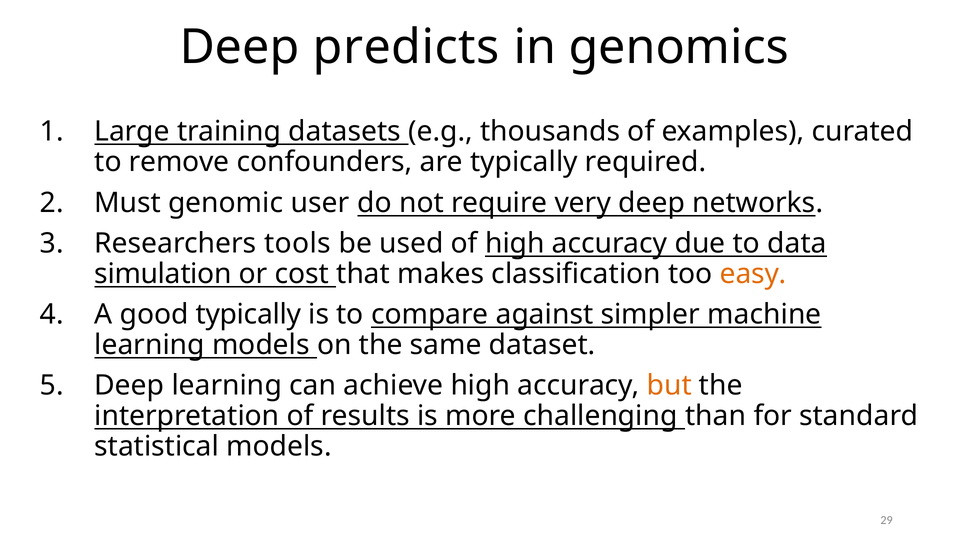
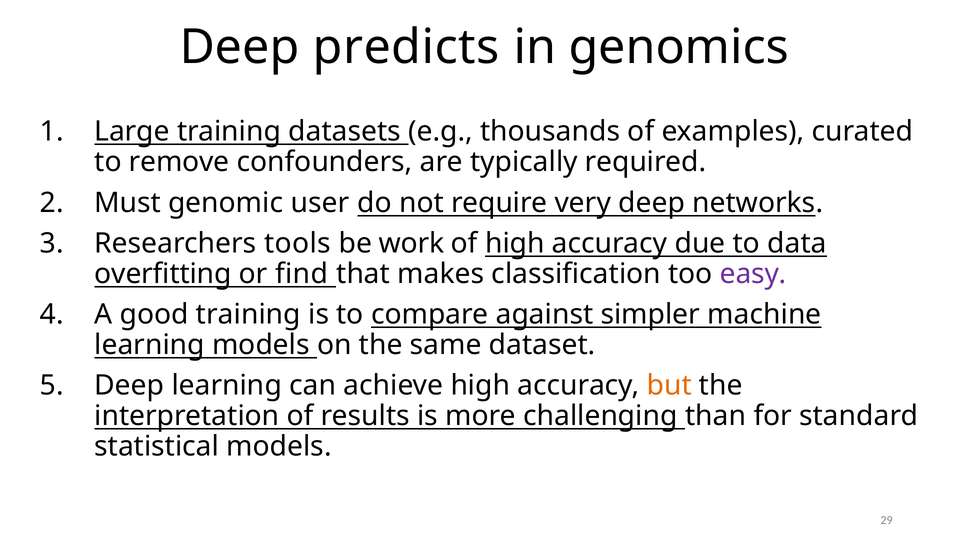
used: used -> work
simulation: simulation -> overfitting
cost: cost -> find
easy colour: orange -> purple
good typically: typically -> training
